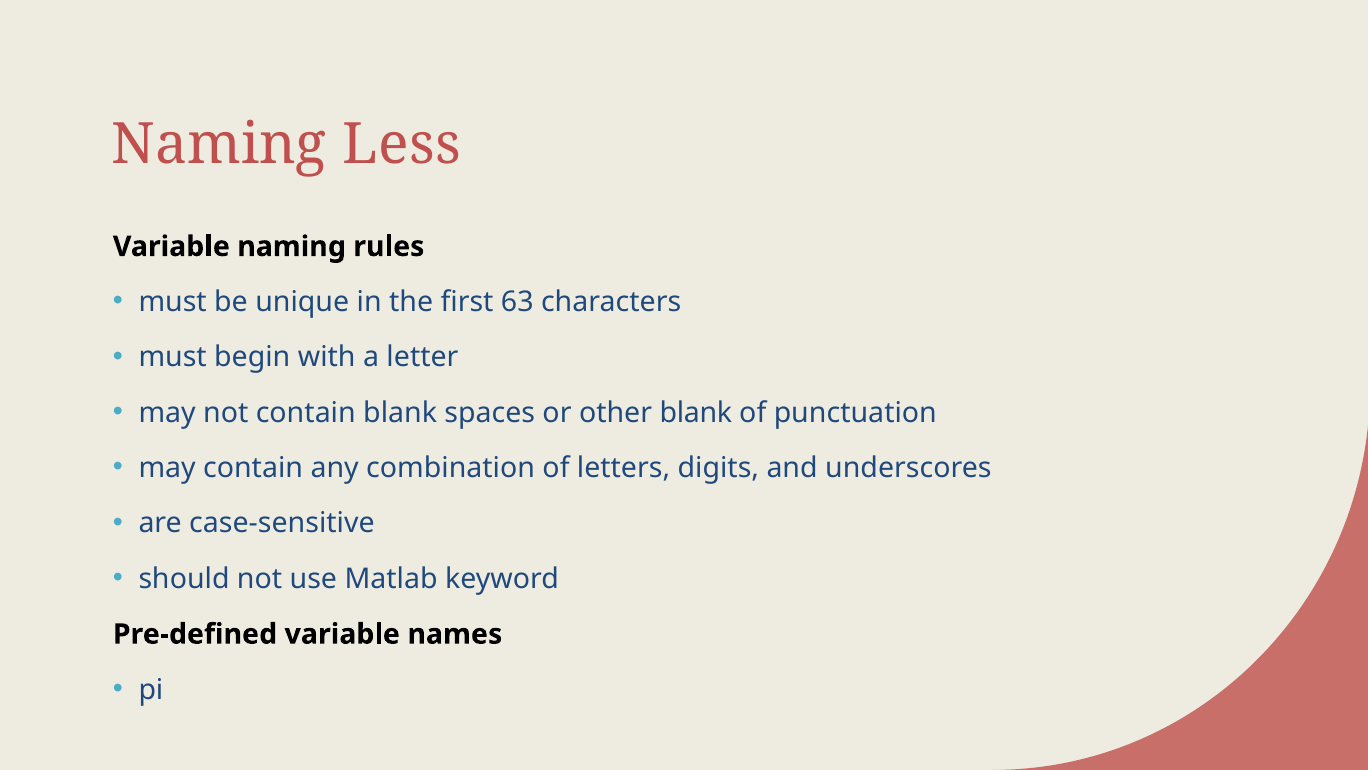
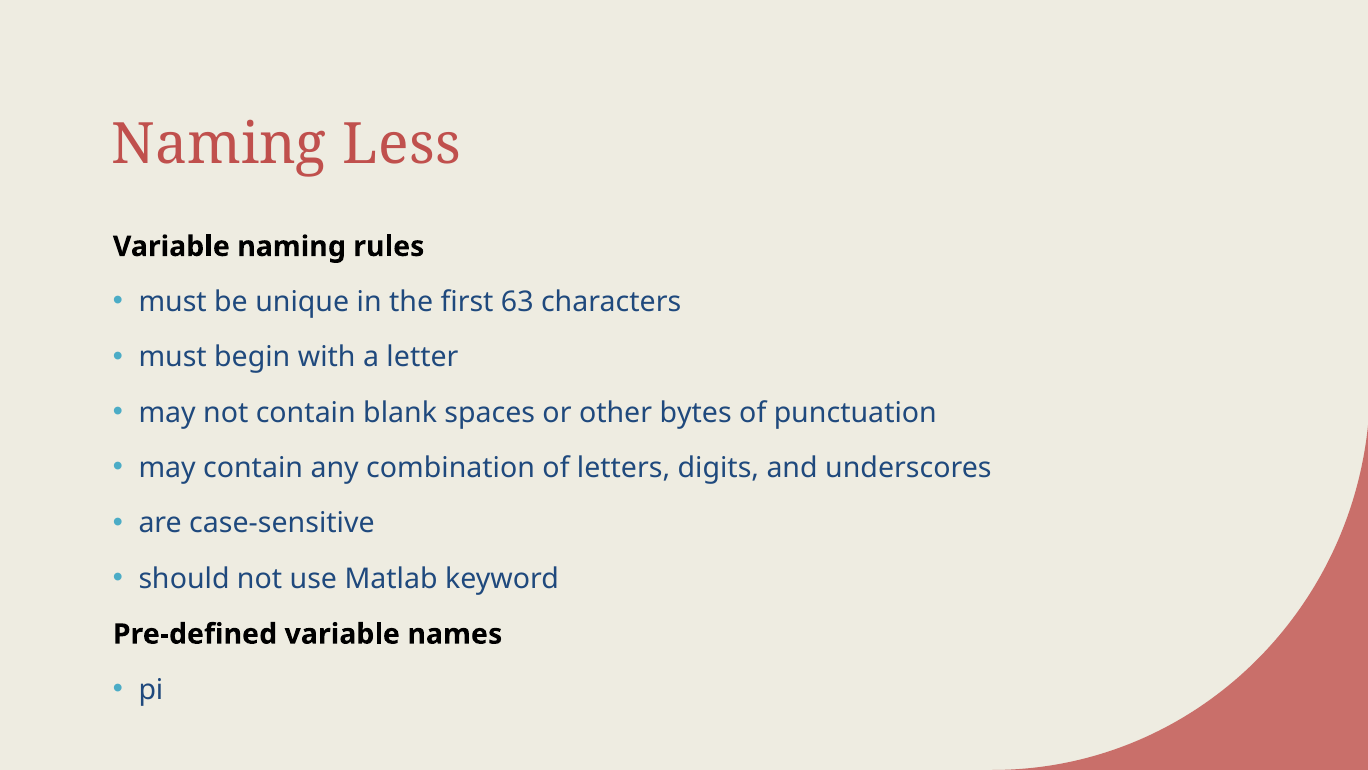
other blank: blank -> bytes
